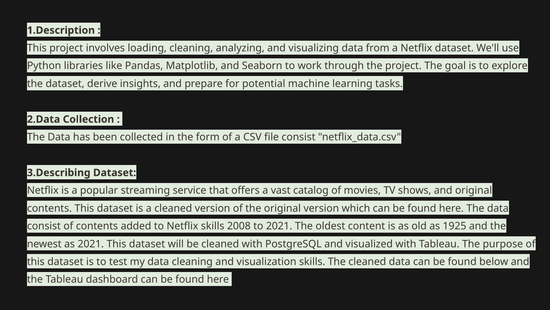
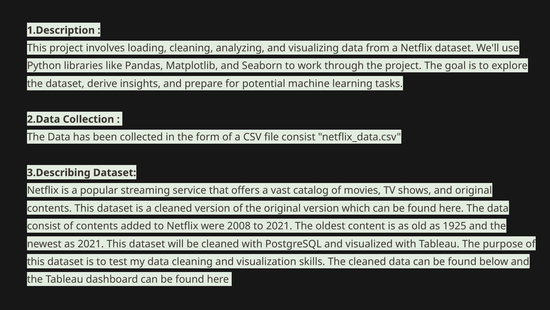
Netflix skills: skills -> were
